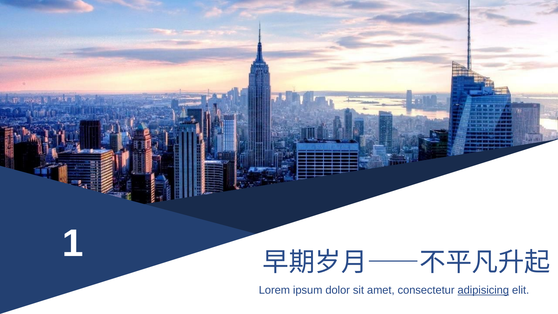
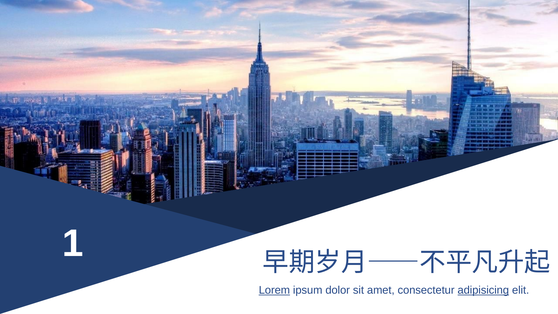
Lorem underline: none -> present
